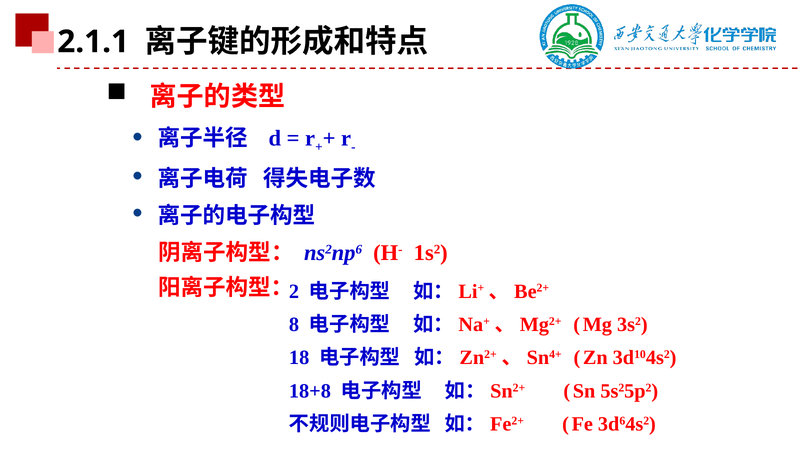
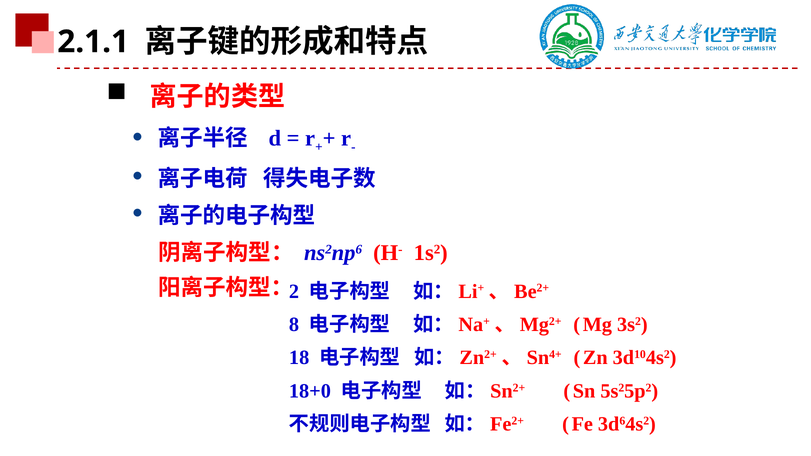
18+8: 18+8 -> 18+0
